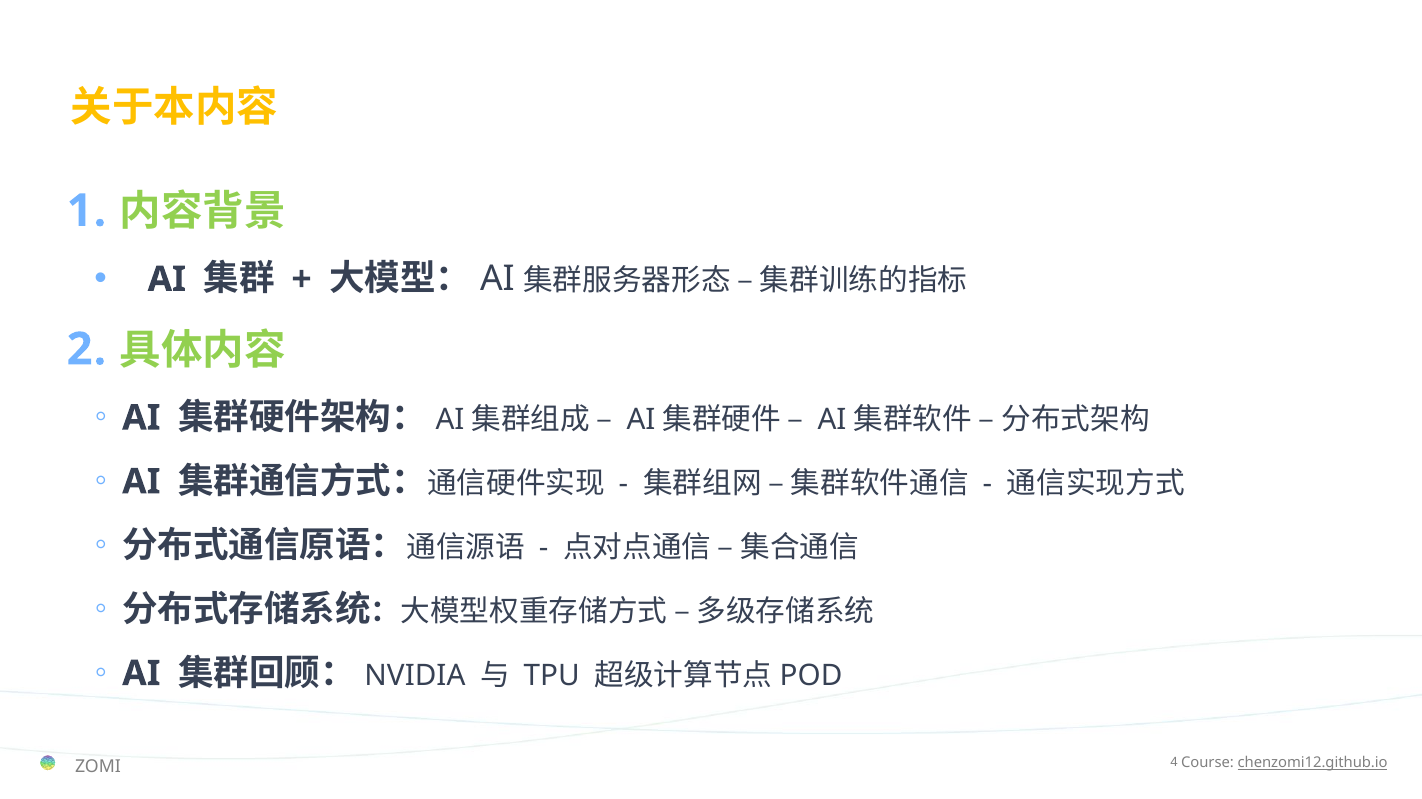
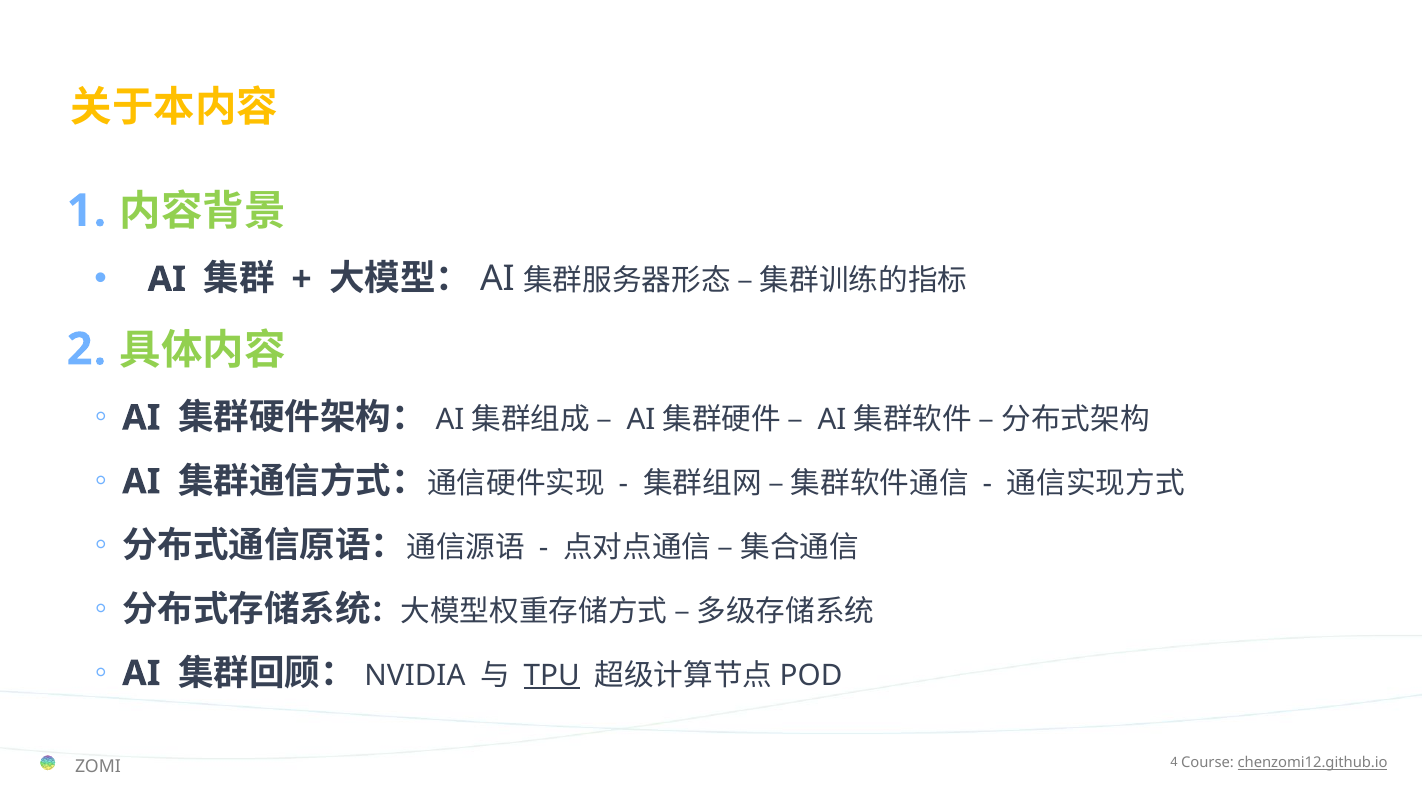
TPU underline: none -> present
